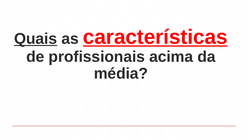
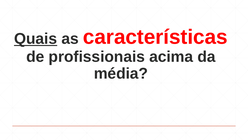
características underline: present -> none
